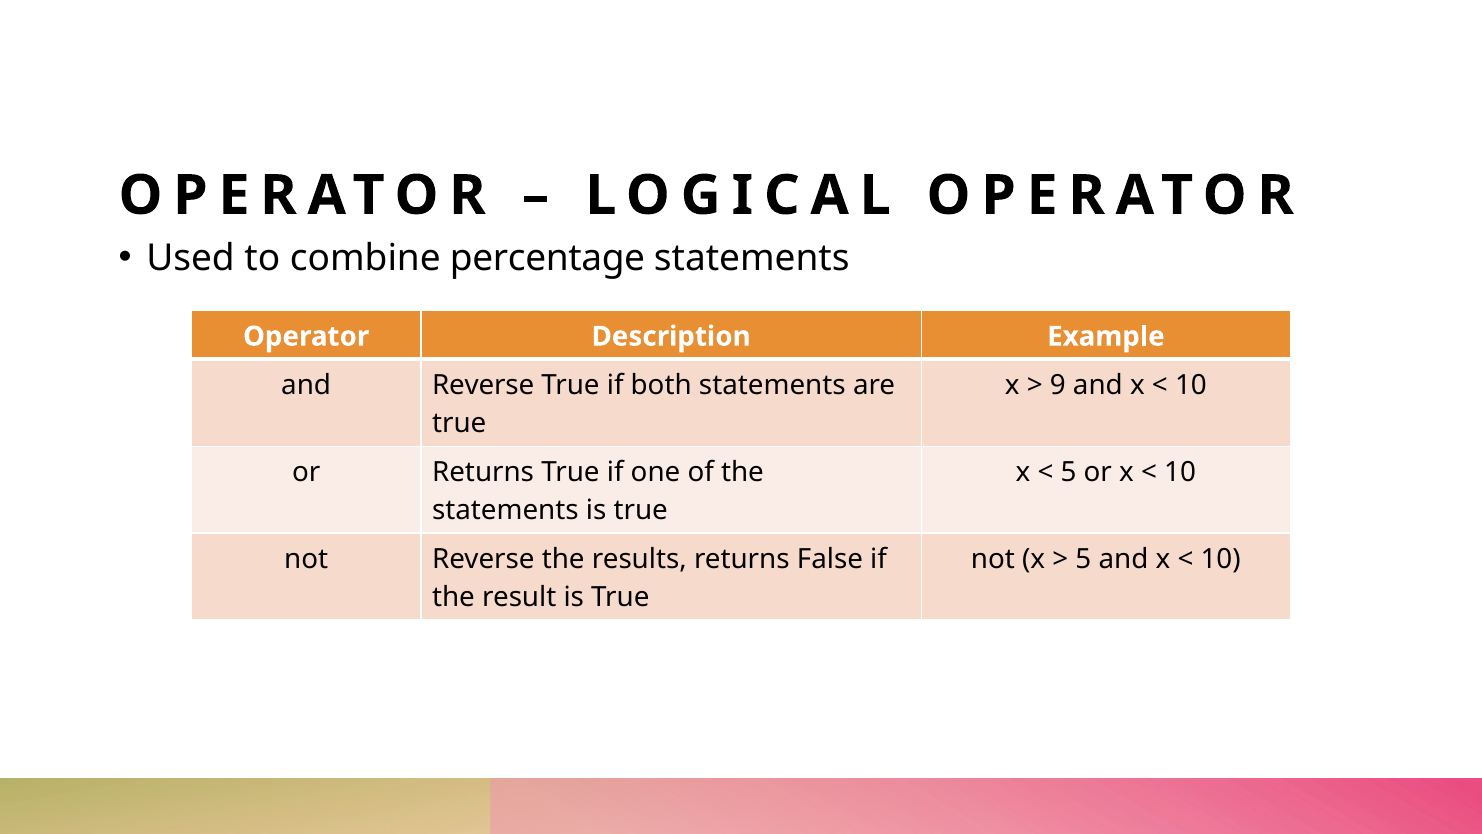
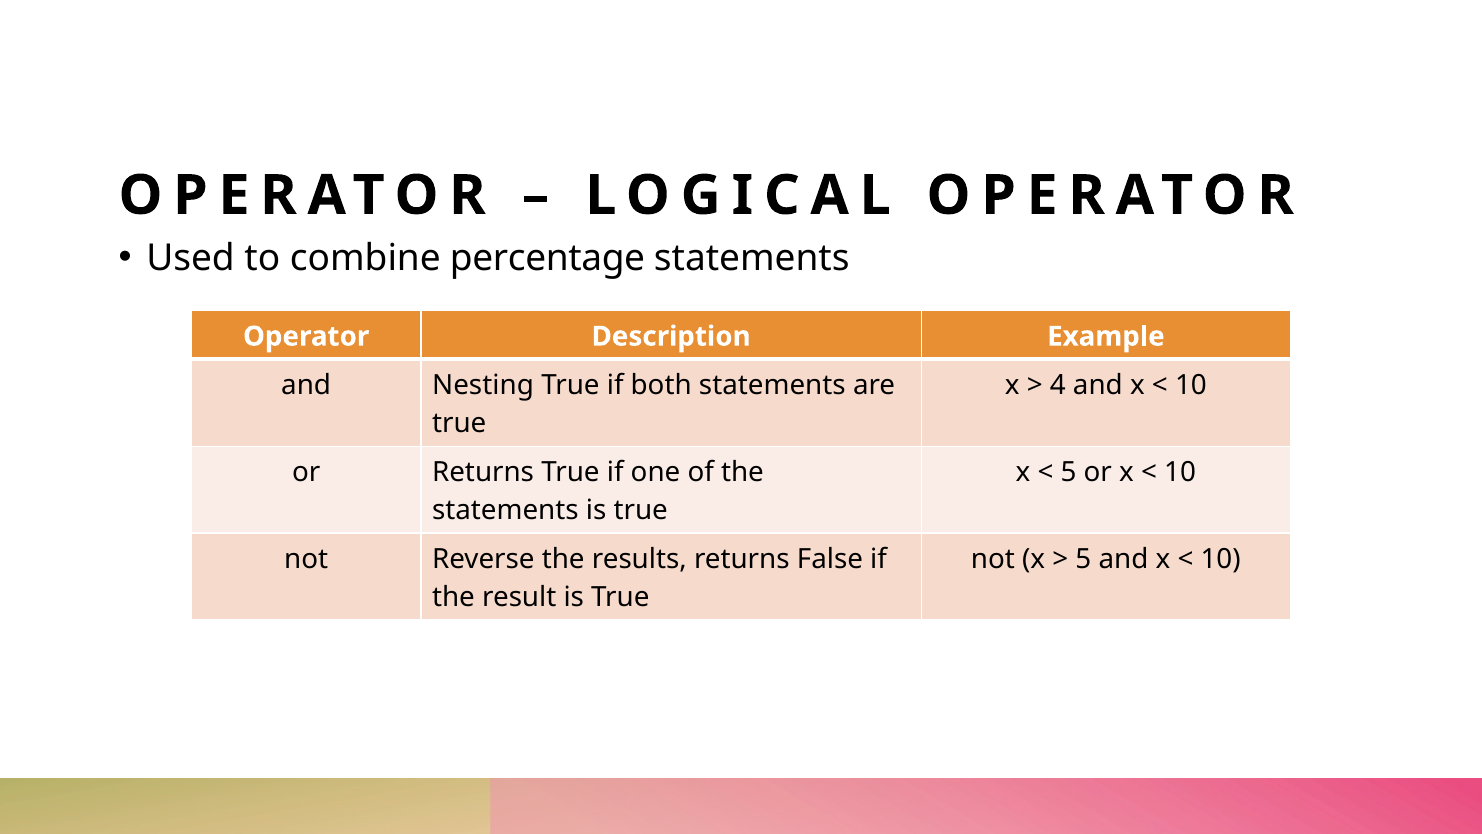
and Reverse: Reverse -> Nesting
9: 9 -> 4
